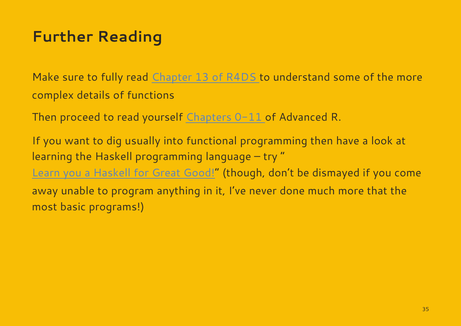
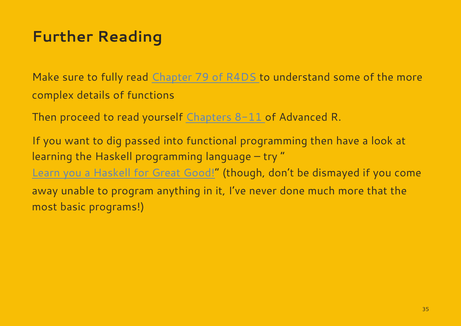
13: 13 -> 79
0-11: 0-11 -> 8-11
usually: usually -> passed
